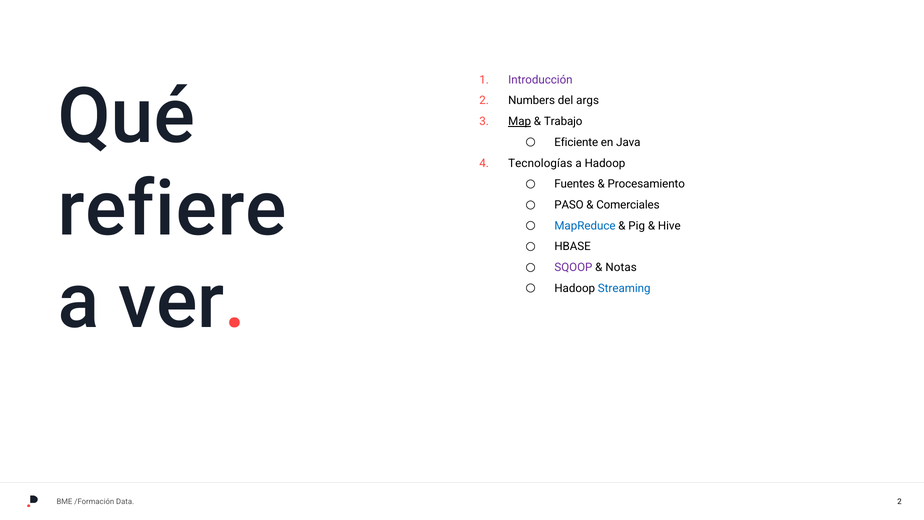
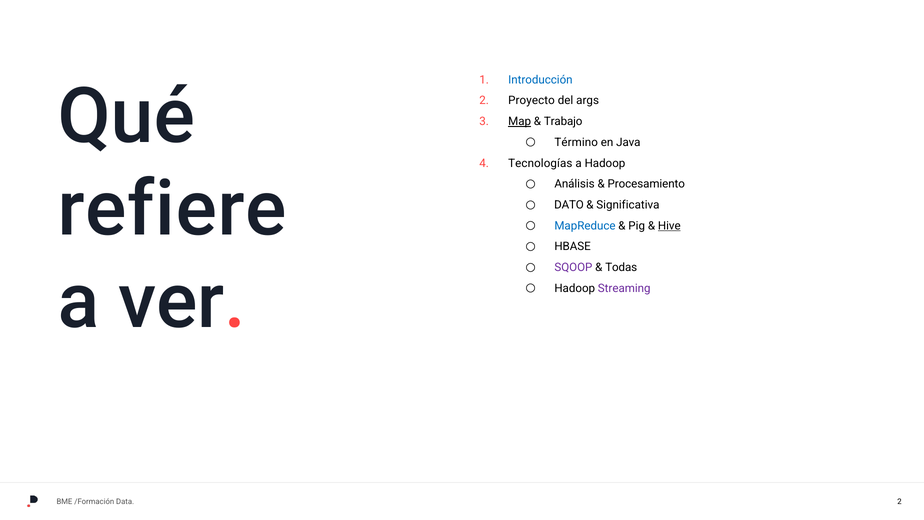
Introducción colour: purple -> blue
Numbers: Numbers -> Proyecto
Eficiente: Eficiente -> Término
Fuentes: Fuentes -> Análisis
PASO: PASO -> DATO
Comerciales: Comerciales -> Significativa
Hive underline: none -> present
Notas: Notas -> Todas
Streaming colour: blue -> purple
